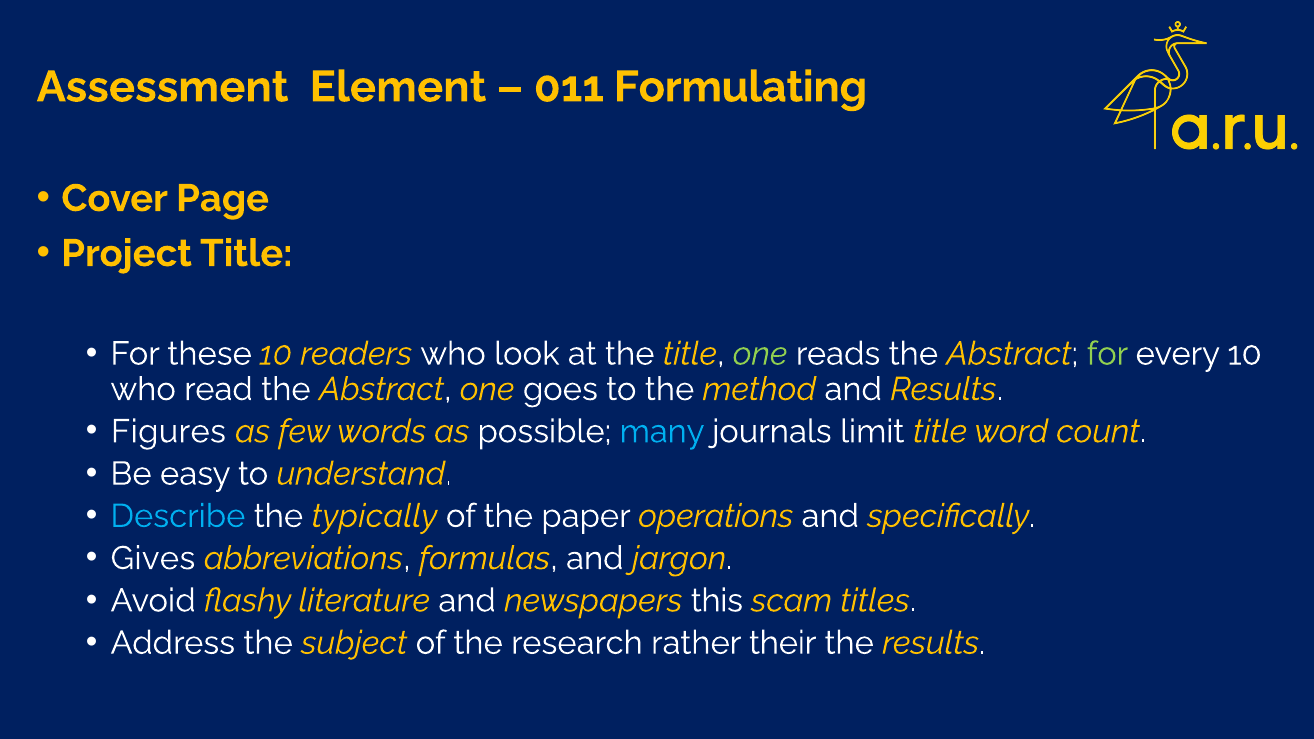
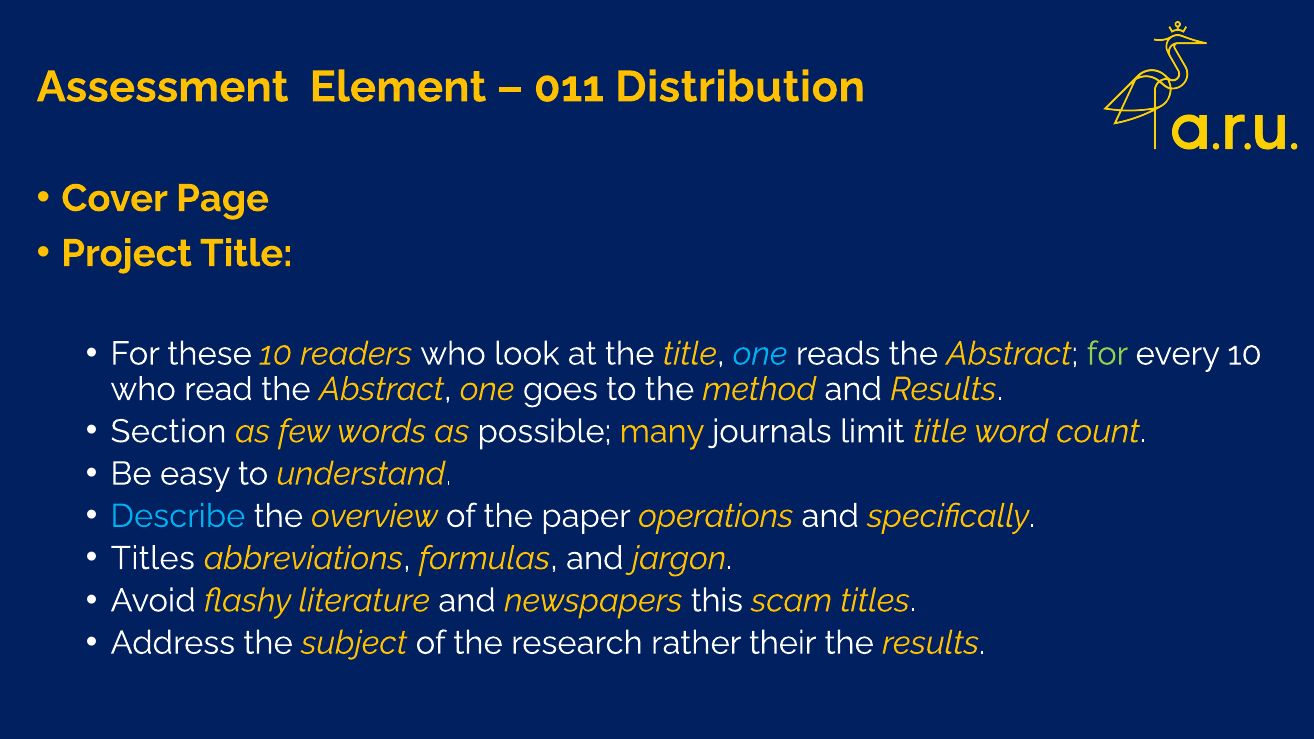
Formulating: Formulating -> Distribution
one at (760, 354) colour: light green -> light blue
Figures: Figures -> Section
many colour: light blue -> yellow
typically: typically -> overview
Gives at (153, 558): Gives -> Titles
